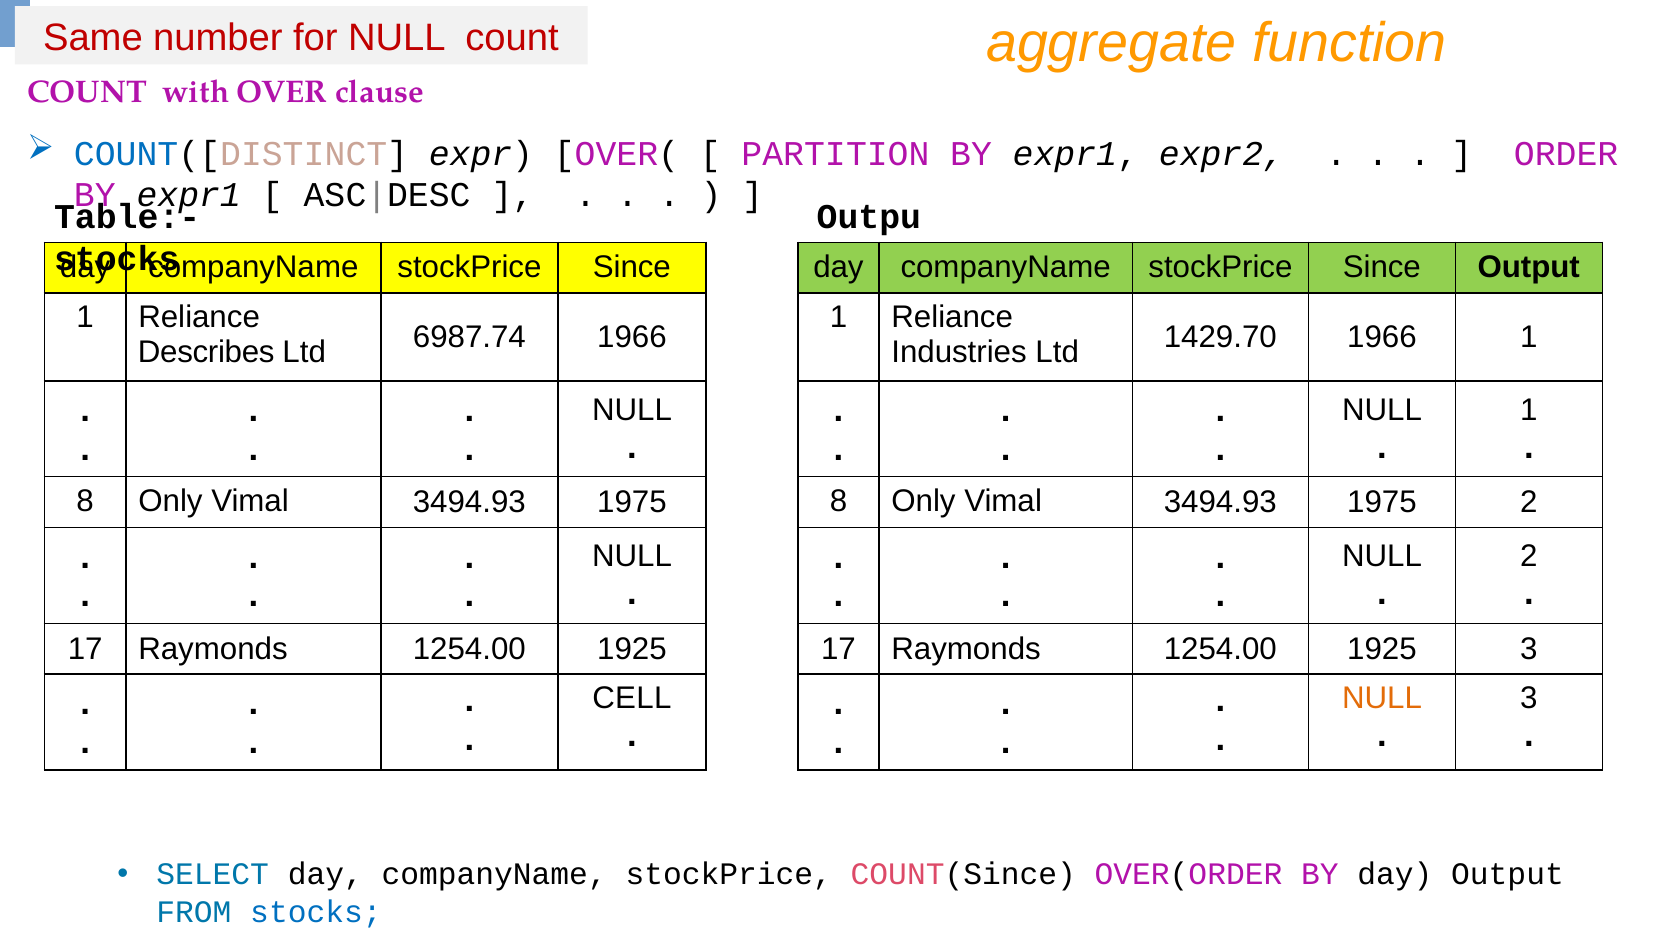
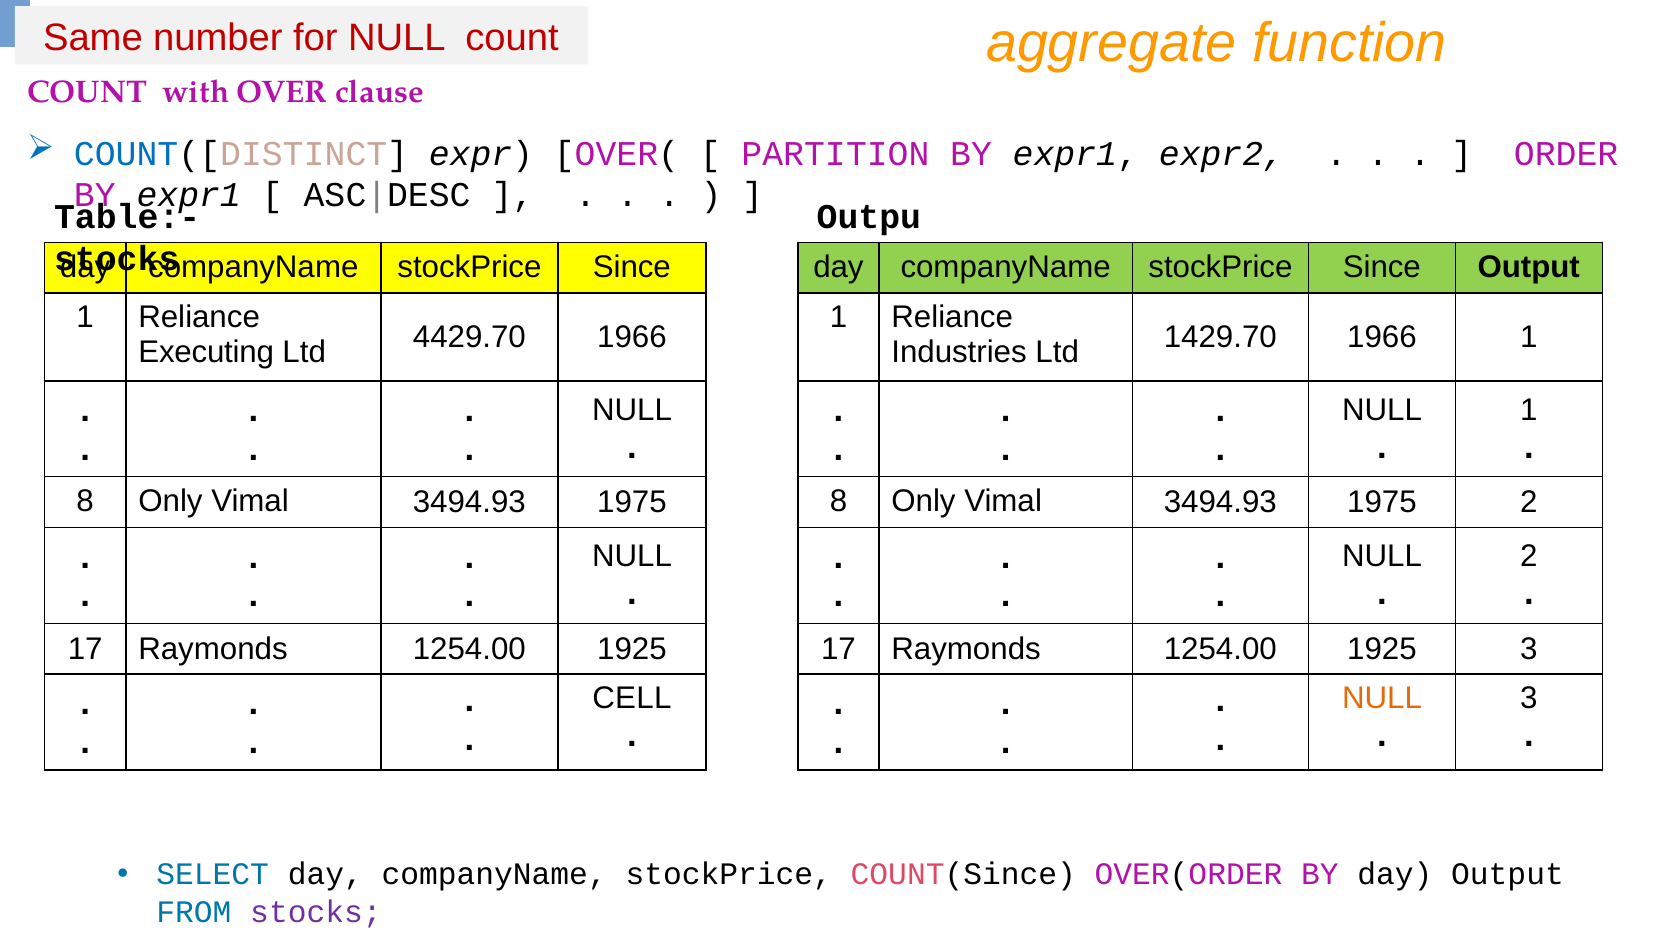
Describes: Describes -> Executing
6987.74: 6987.74 -> 4429.70
stocks at (316, 912) colour: blue -> purple
